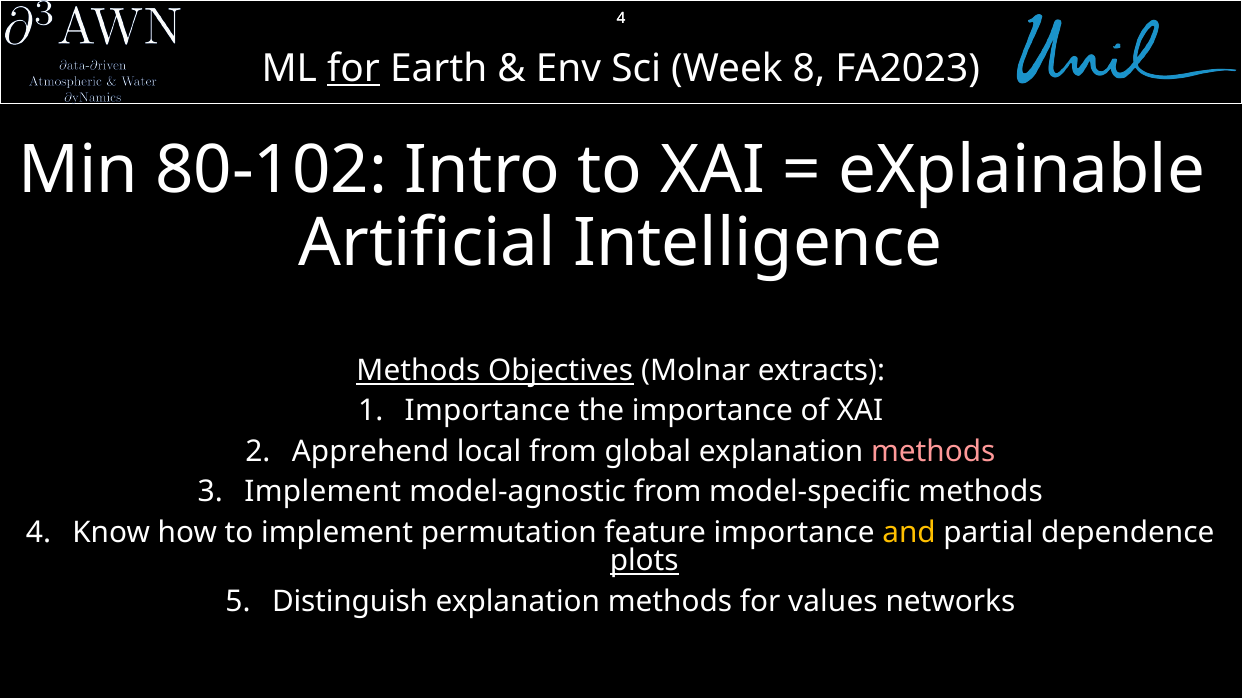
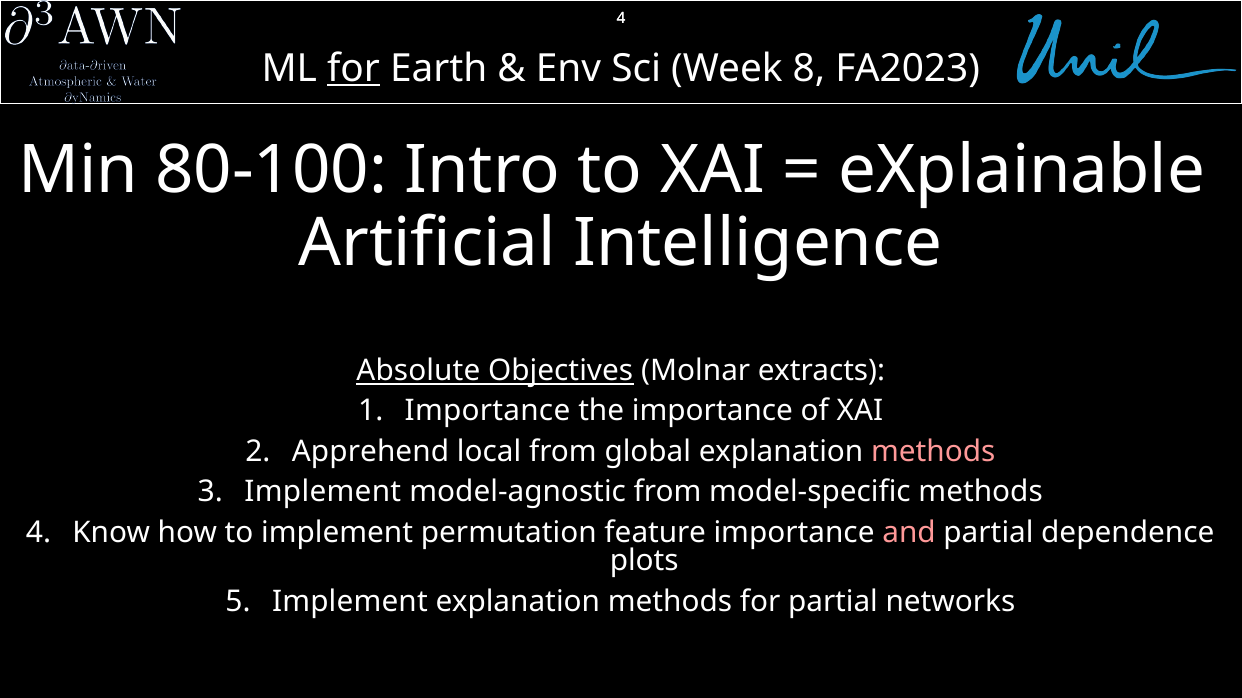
80-102: 80-102 -> 80-100
Methods at (418, 371): Methods -> Absolute
and colour: yellow -> pink
plots underline: present -> none
Distinguish at (350, 602): Distinguish -> Implement
for values: values -> partial
